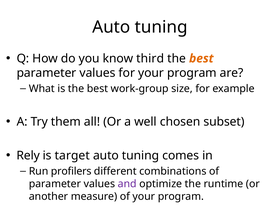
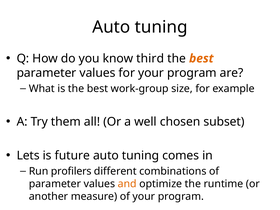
Rely: Rely -> Lets
target: target -> future
and colour: purple -> orange
